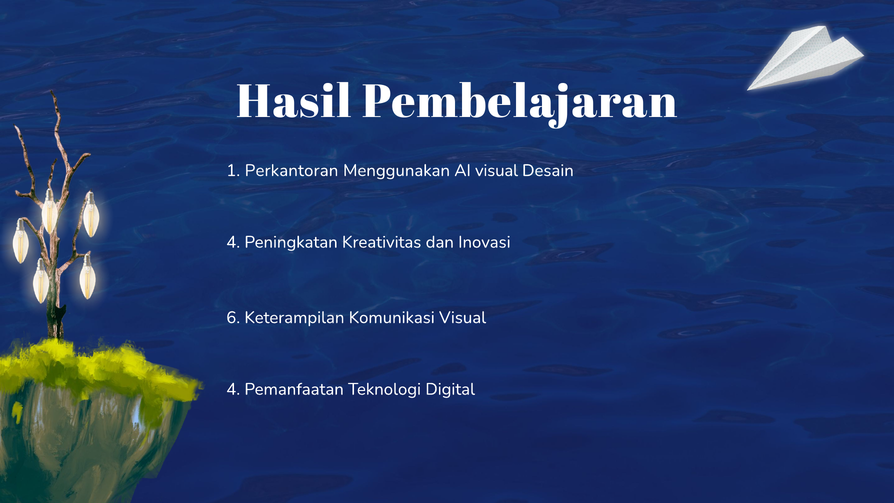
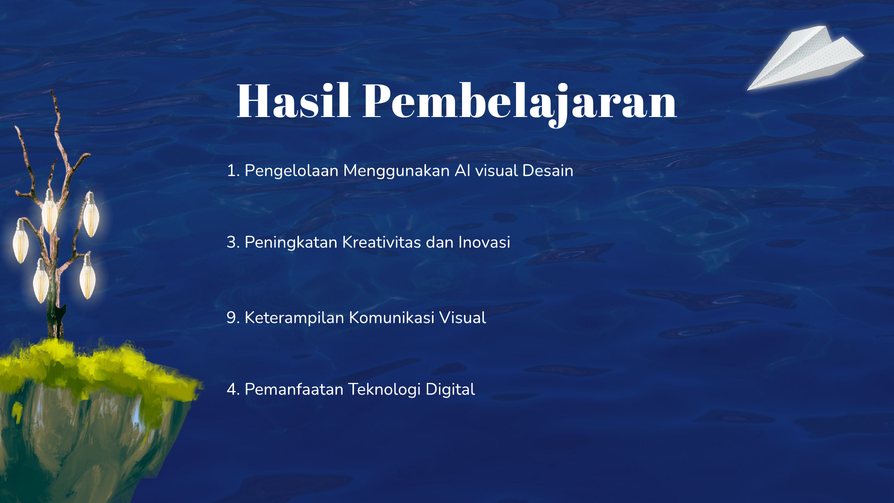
Perkantoran: Perkantoran -> Pengelolaan
4 at (233, 242): 4 -> 3
6: 6 -> 9
